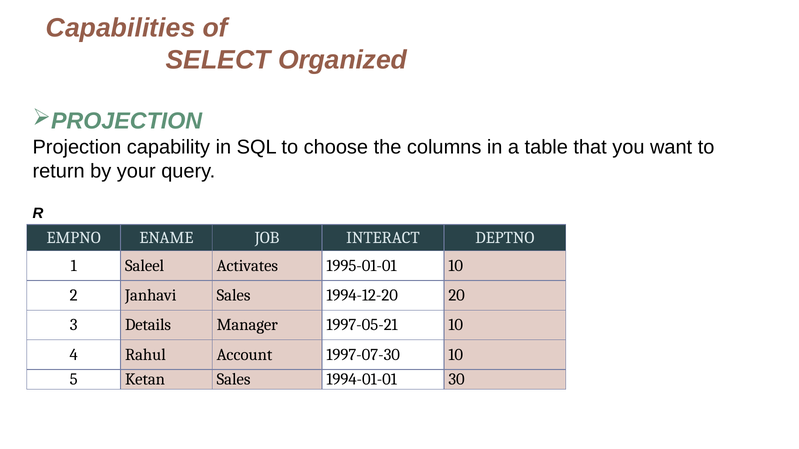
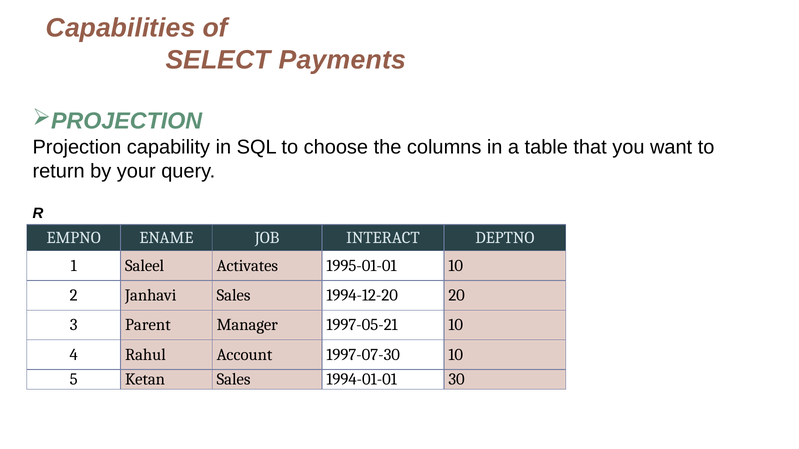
Organized: Organized -> Payments
Details: Details -> Parent
